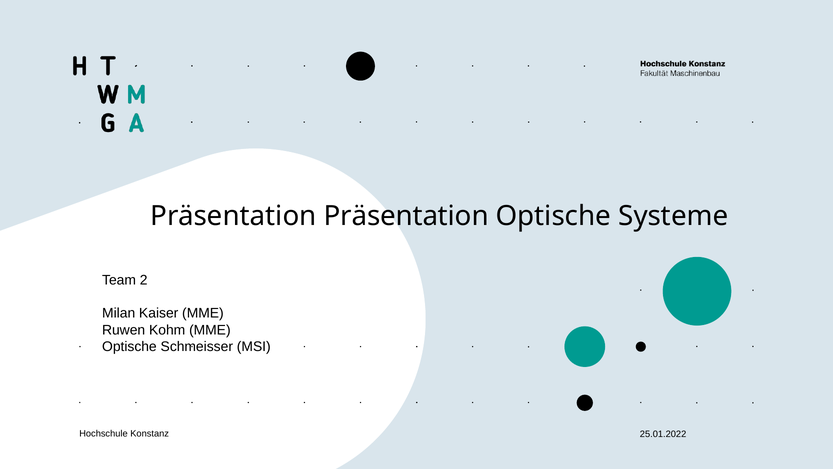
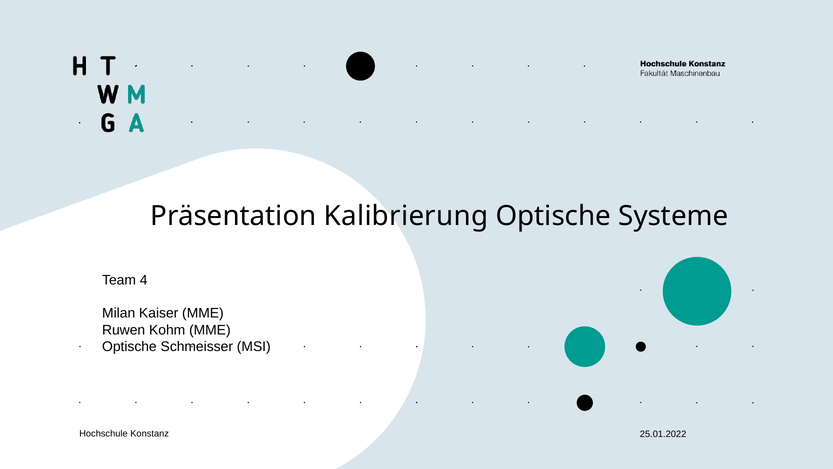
Präsentation Präsentation: Präsentation -> Kalibrierung
2: 2 -> 4
